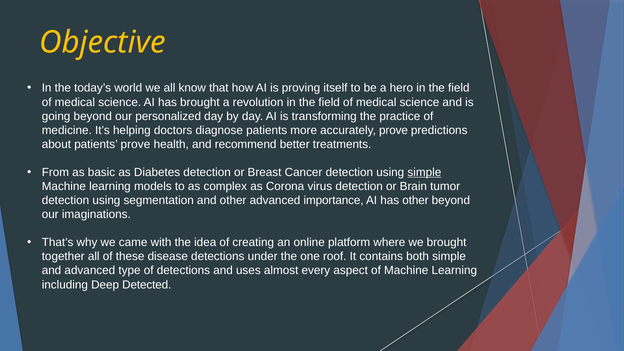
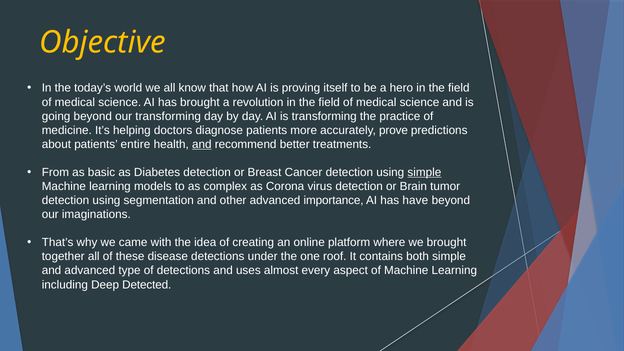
our personalized: personalized -> transforming
patients prove: prove -> entire
and at (202, 144) underline: none -> present
has other: other -> have
